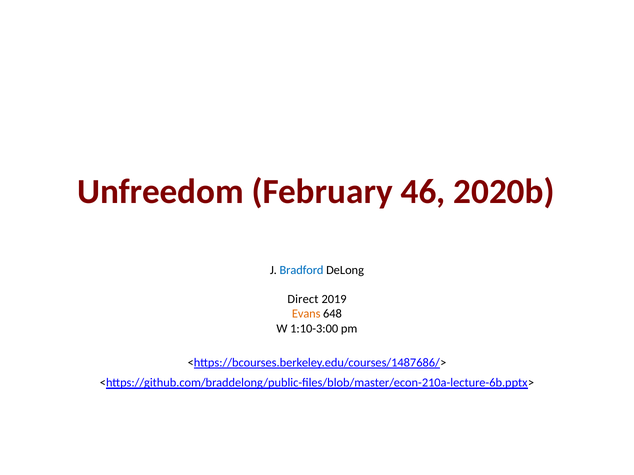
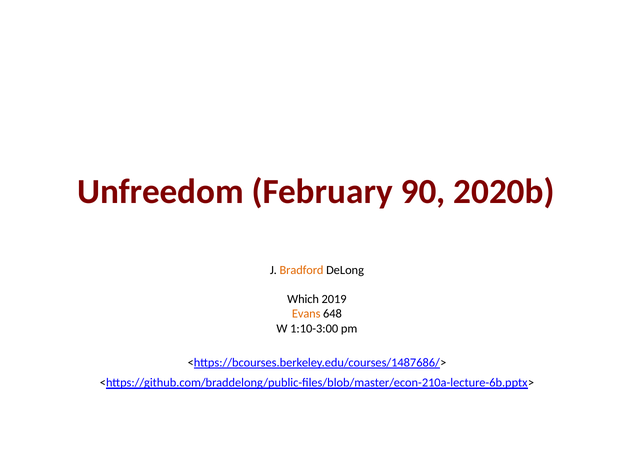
46: 46 -> 90
Bradford colour: blue -> orange
Direct: Direct -> Which
